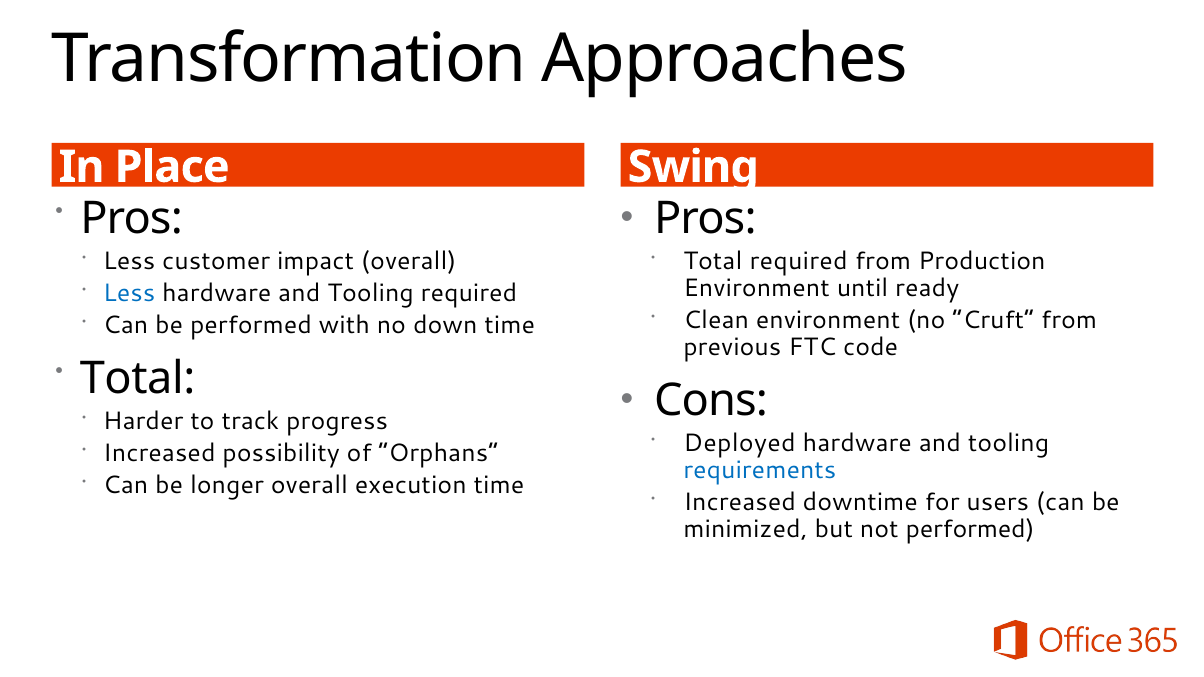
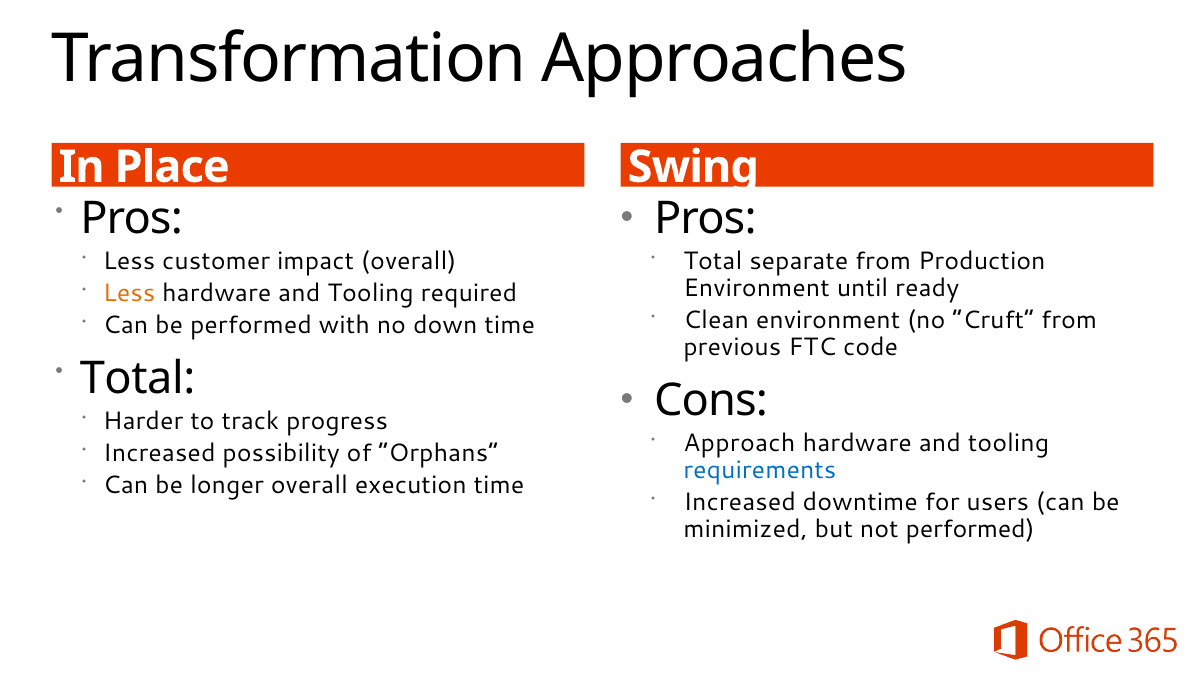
Total required: required -> separate
Less at (129, 294) colour: blue -> orange
Deployed: Deployed -> Approach
